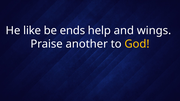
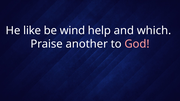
ends: ends -> wind
wings: wings -> which
God colour: yellow -> pink
